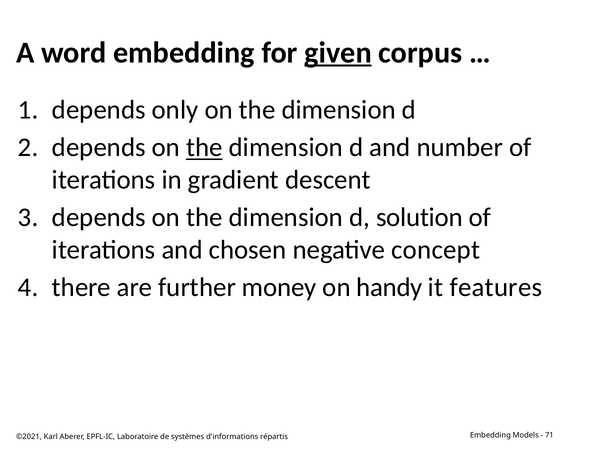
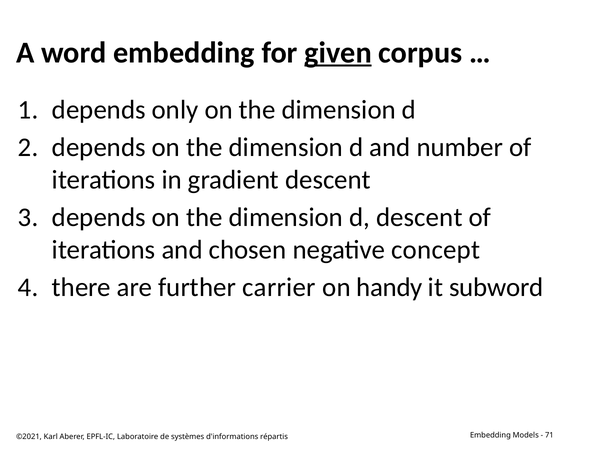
the at (204, 147) underline: present -> none
d solution: solution -> descent
money: money -> carrier
features: features -> subword
